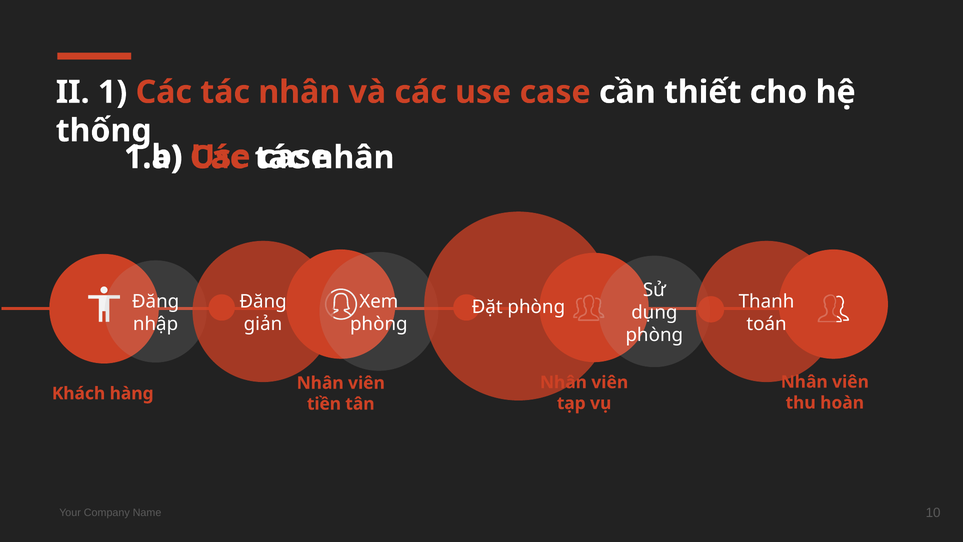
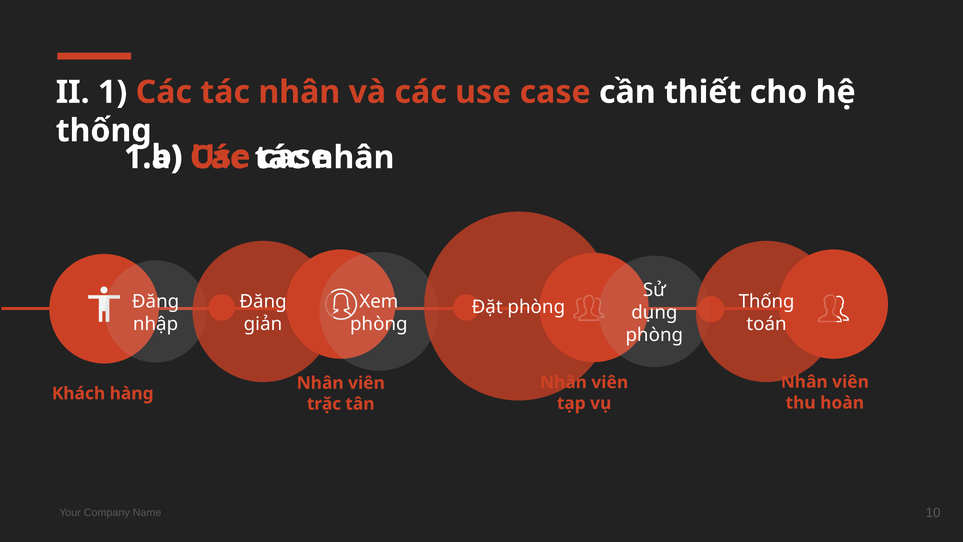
Thanh at (767, 301): Thanh -> Thống
tiền: tiền -> trặc
